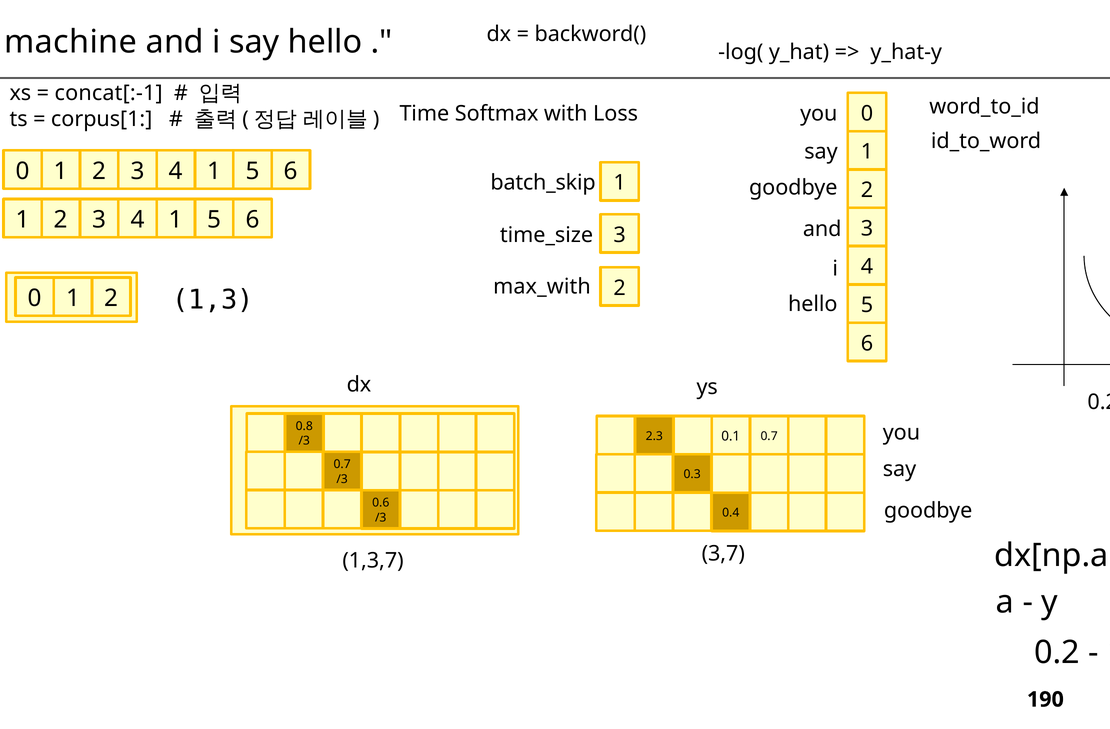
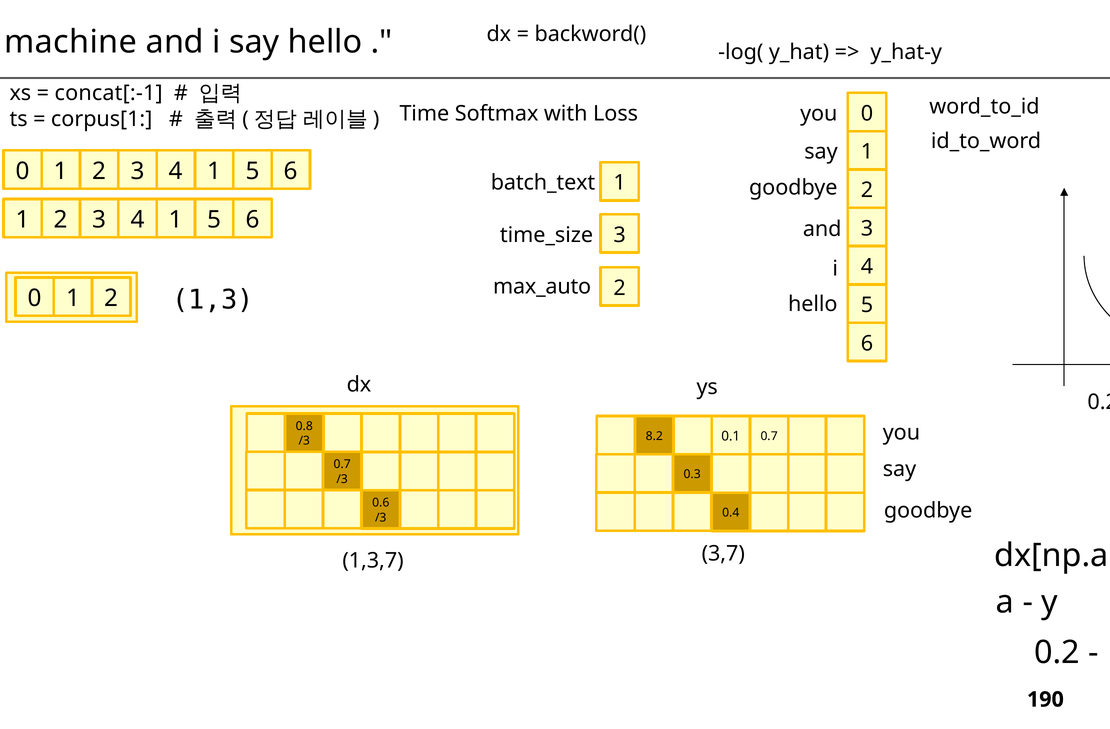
batch_skip: batch_skip -> batch_text
max_with: max_with -> max_auto
2.3: 2.3 -> 8.2
